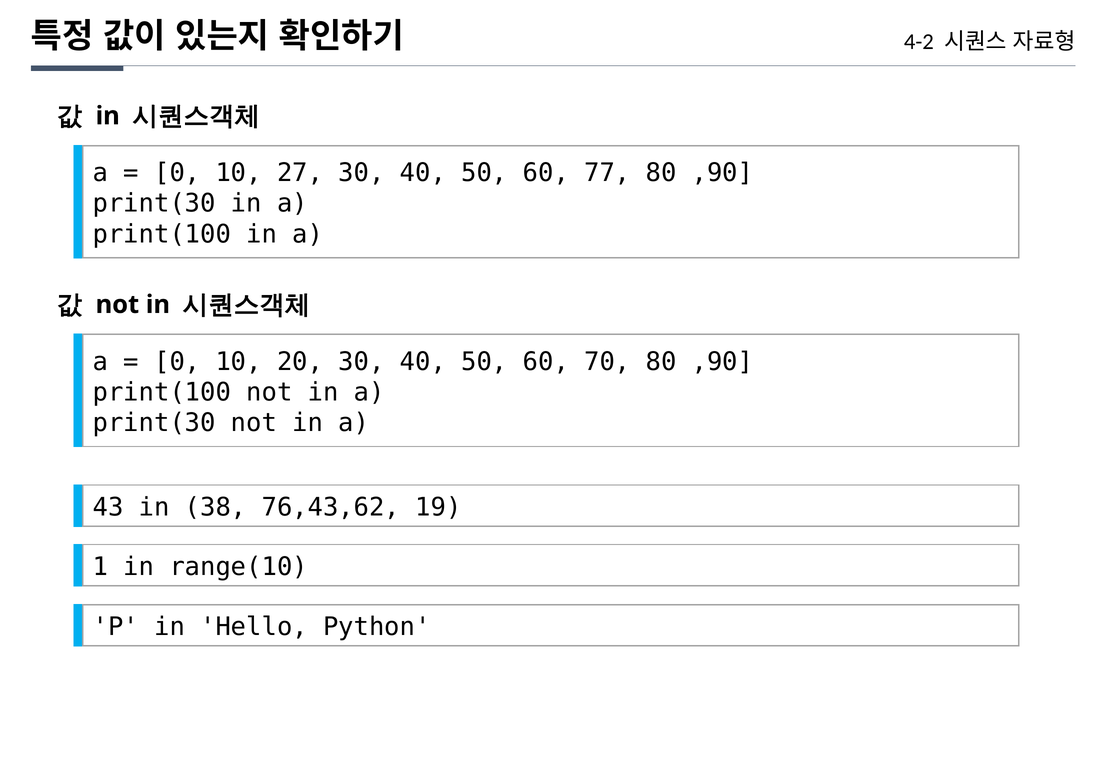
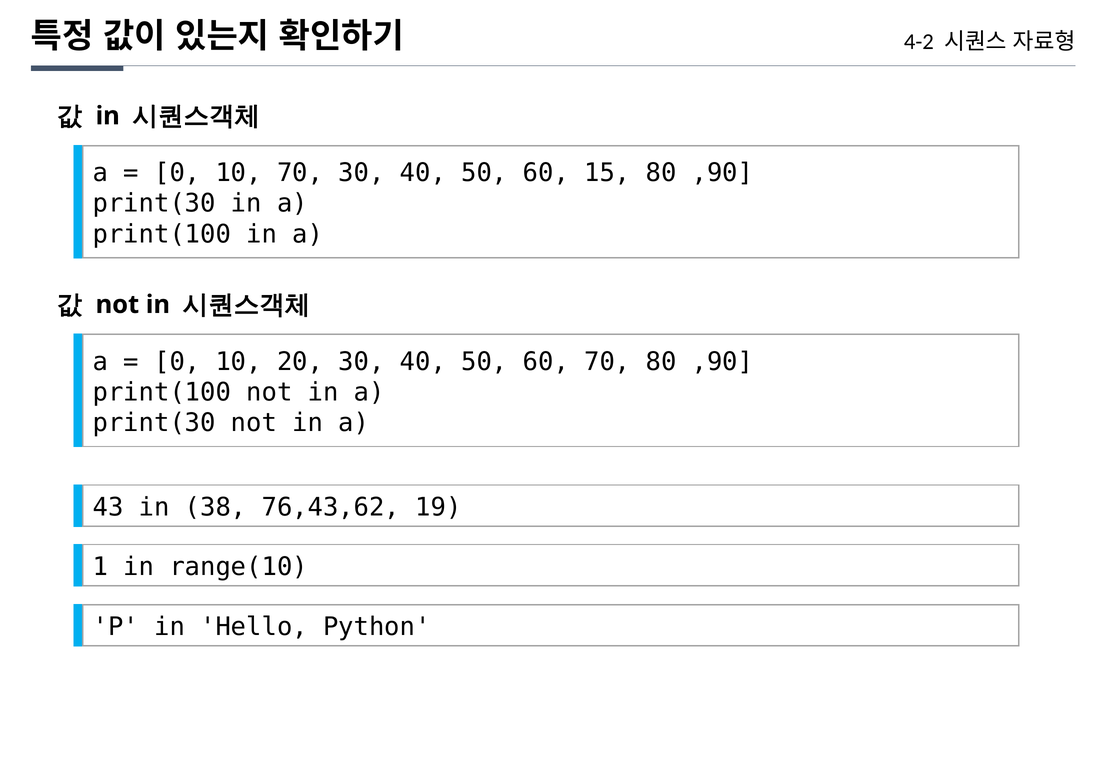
10 27: 27 -> 70
77: 77 -> 15
